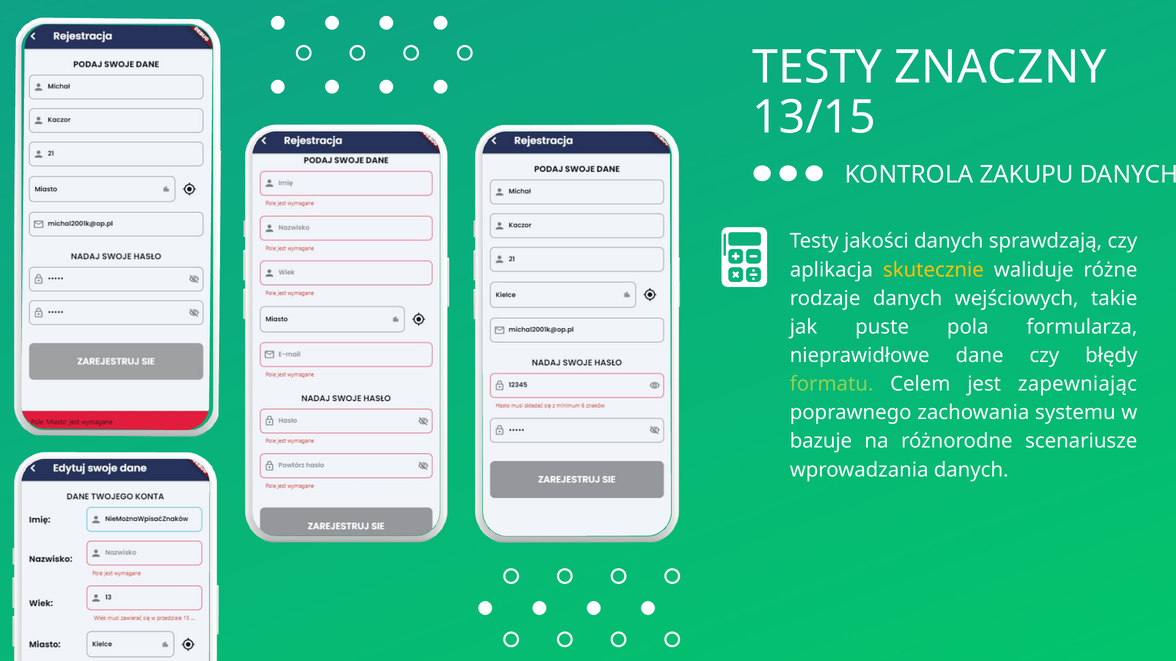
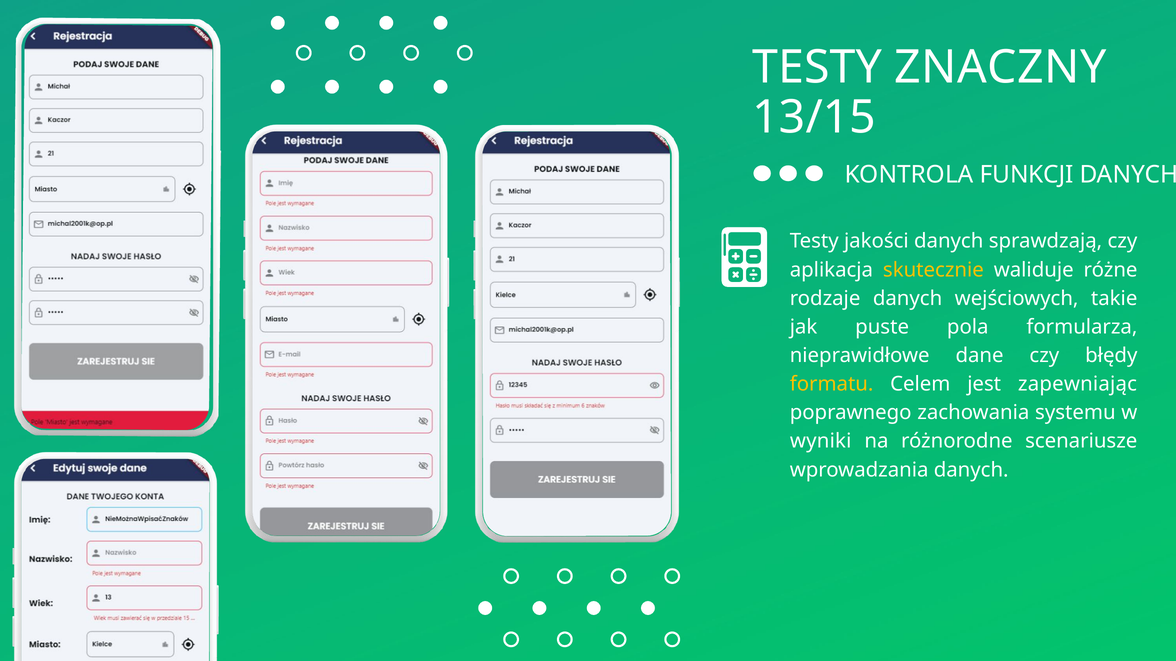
ZAKUPU: ZAKUPU -> FUNKCJI
formatu colour: light green -> yellow
bazuje: bazuje -> wyniki
